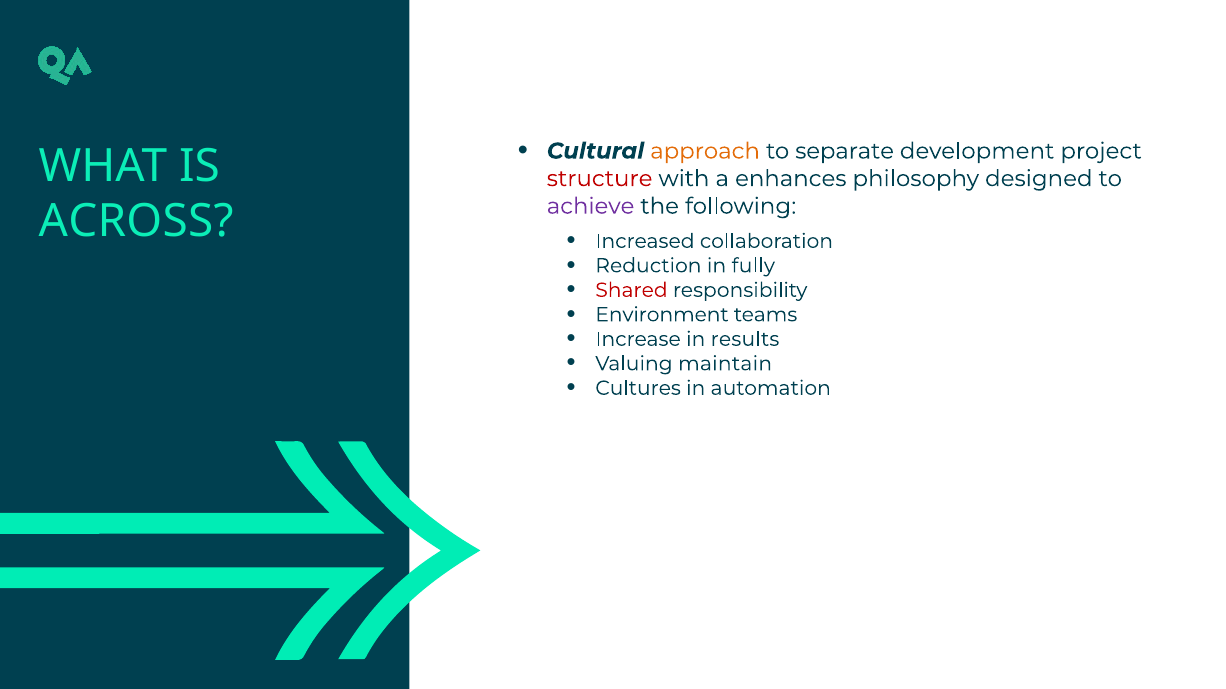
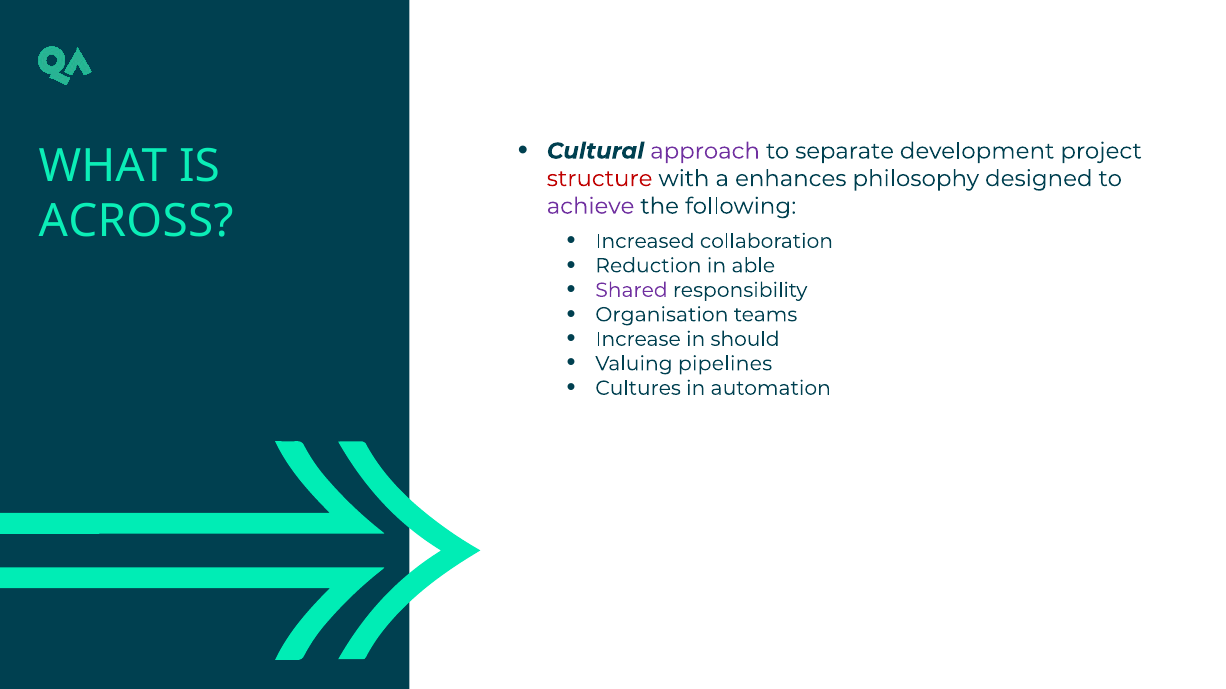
approach colour: orange -> purple
fully: fully -> able
Shared colour: red -> purple
Environment: Environment -> Organisation
results: results -> should
maintain: maintain -> pipelines
